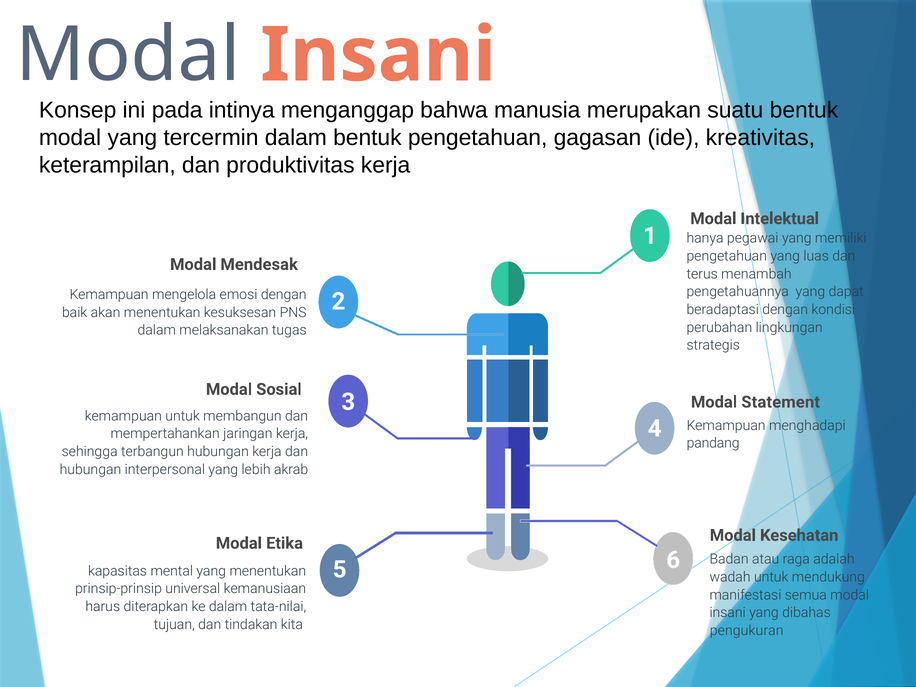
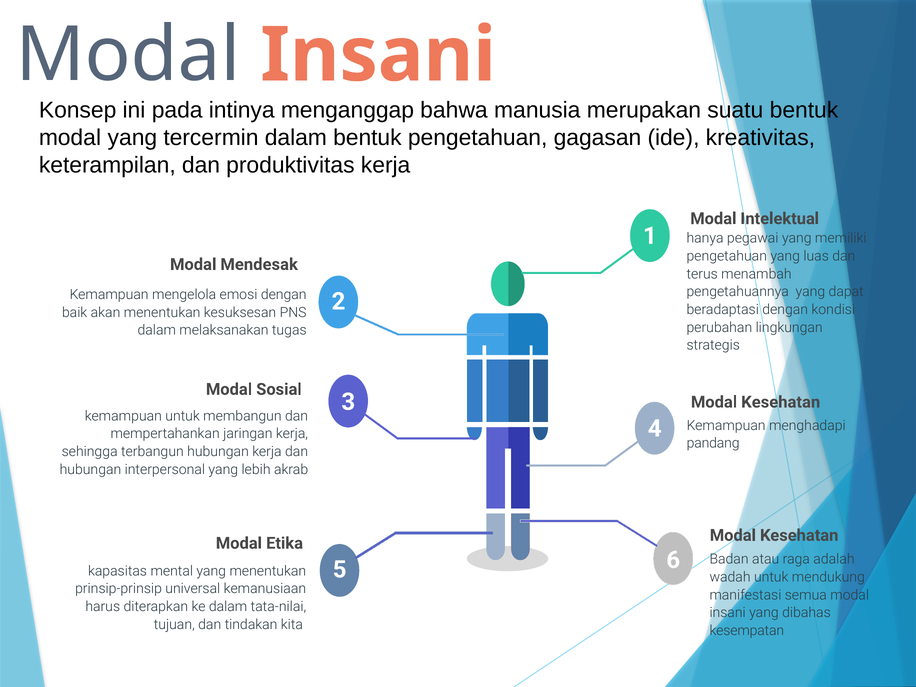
Statement at (781, 402): Statement -> Kesehatan
pengukuran: pengukuran -> kesempatan
